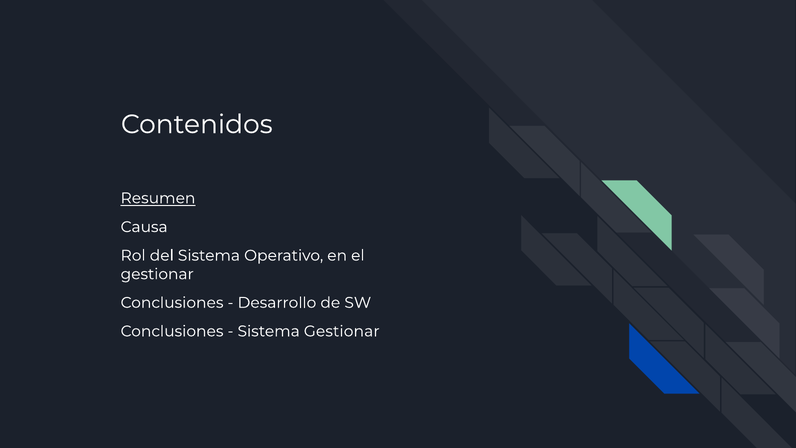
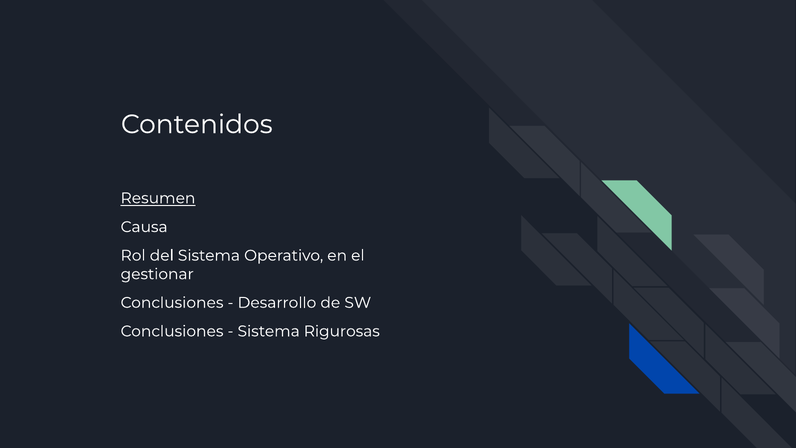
Sistema Gestionar: Gestionar -> Rigurosas
